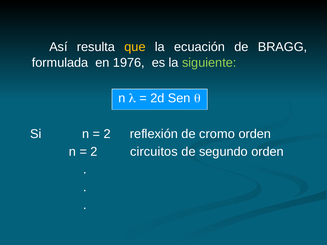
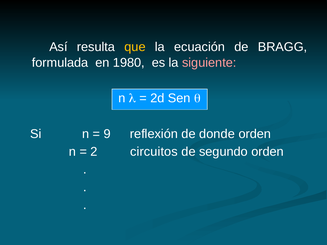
1976: 1976 -> 1980
siguiente colour: light green -> pink
2 at (107, 134): 2 -> 9
cromo: cromo -> donde
